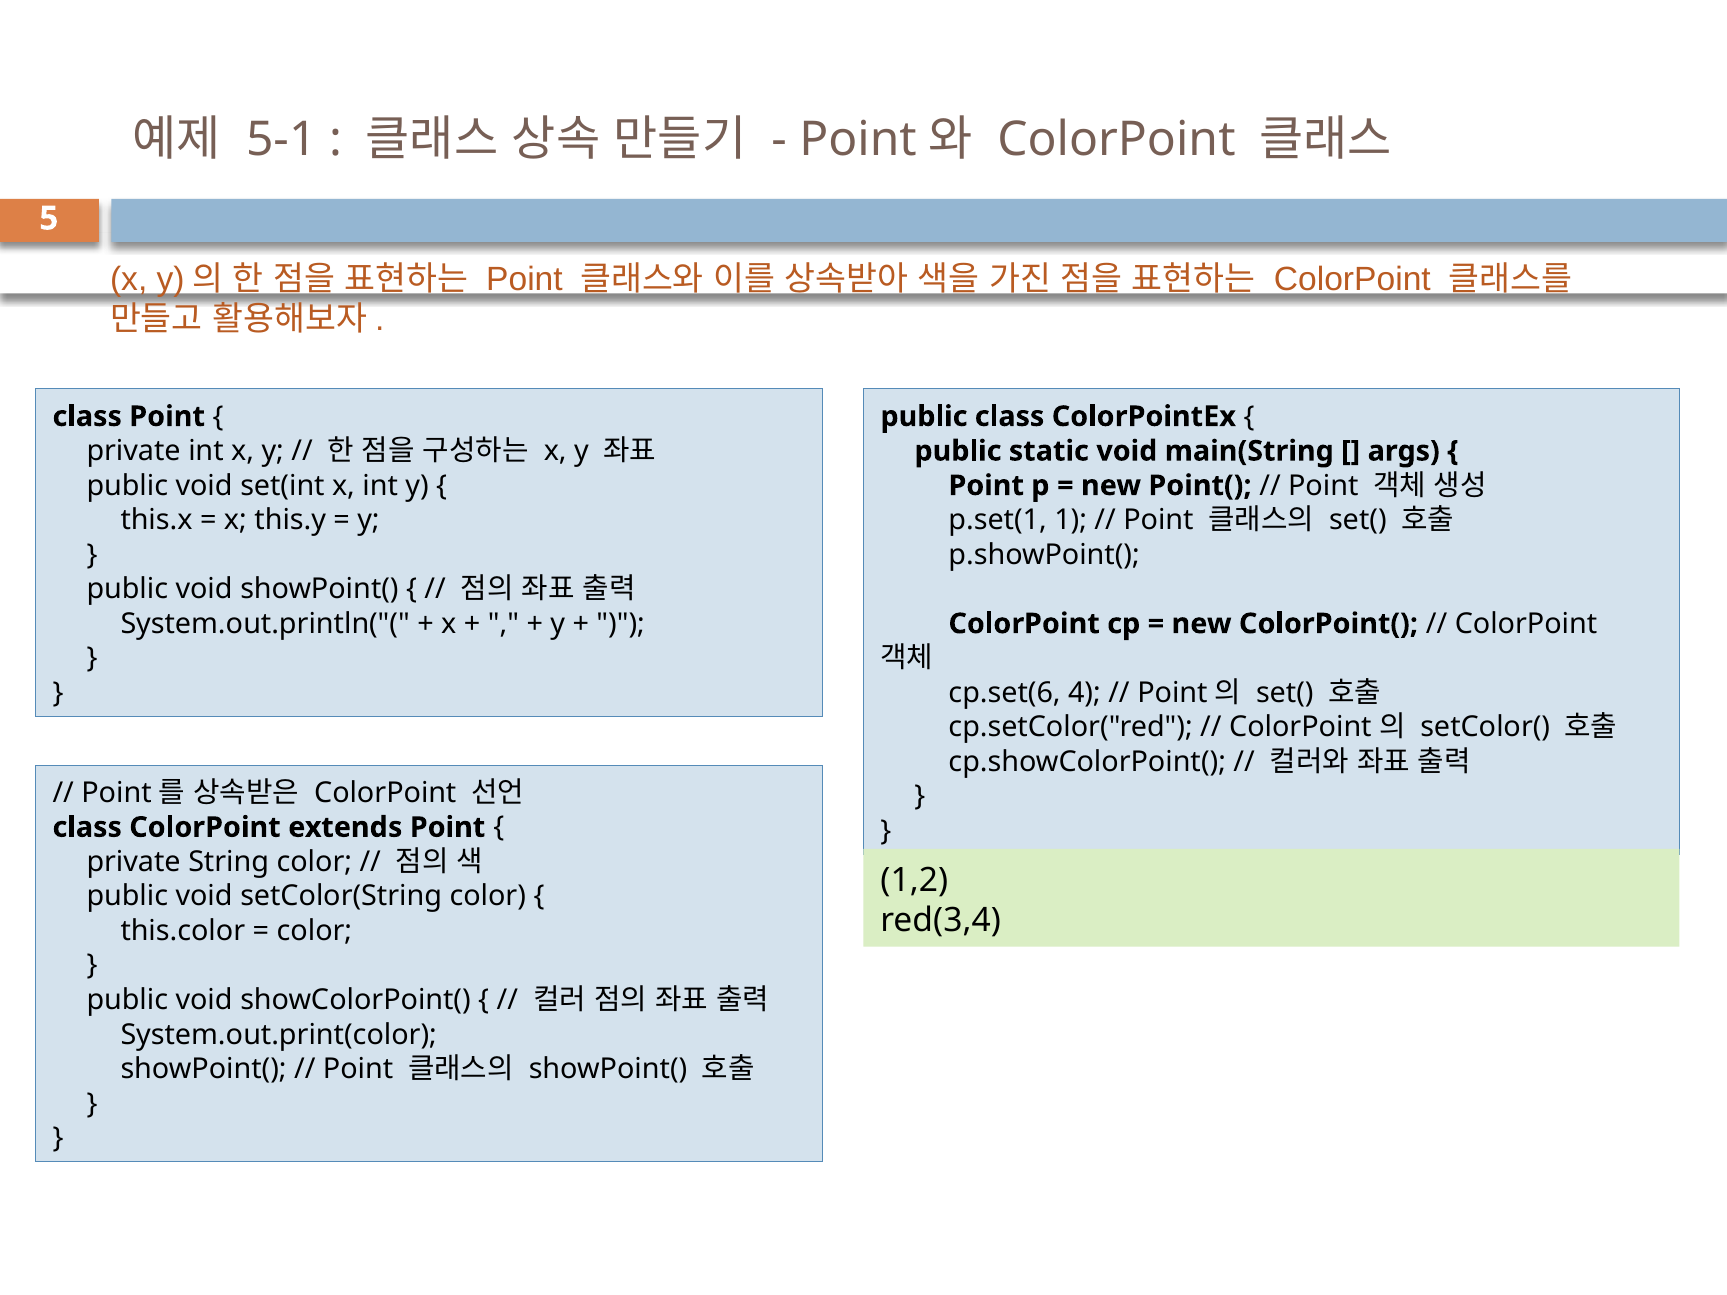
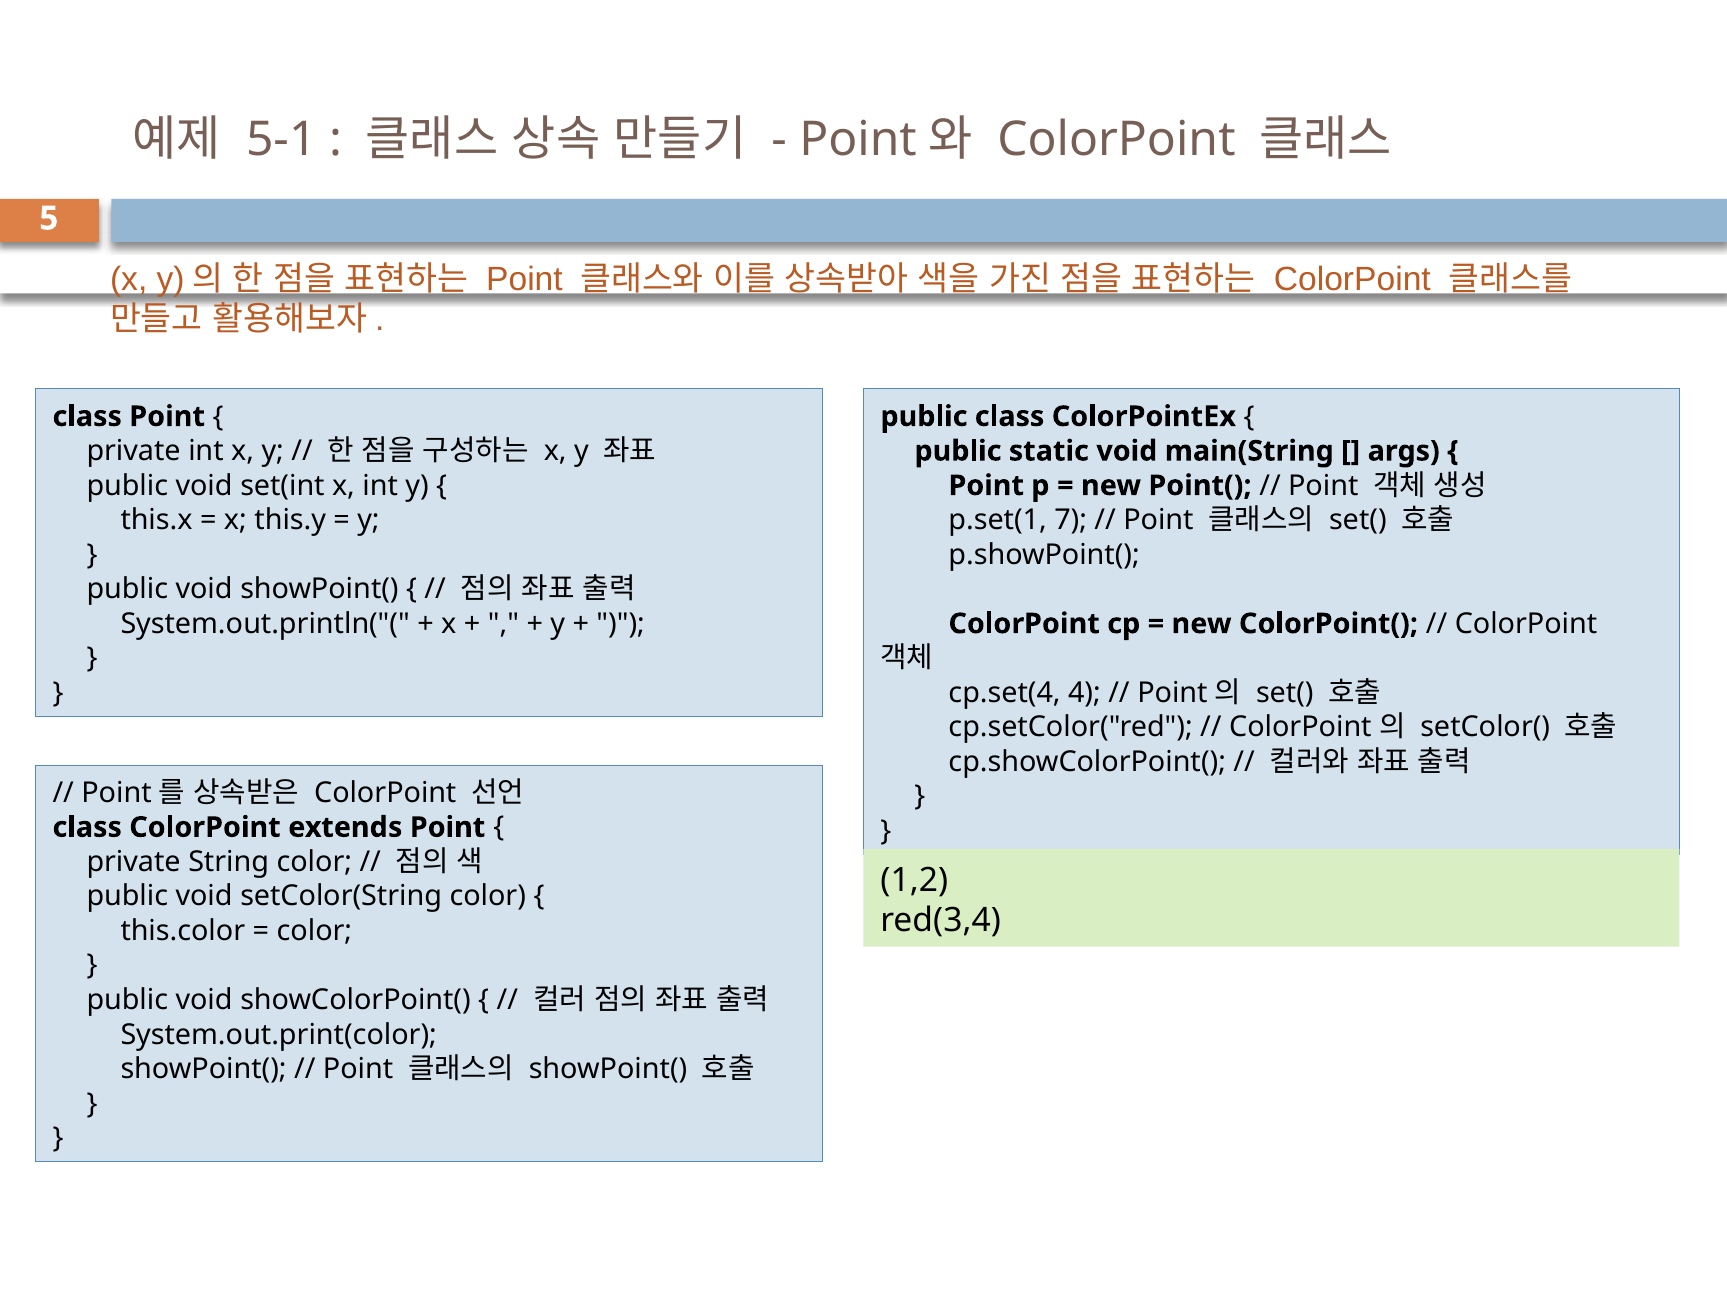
1: 1 -> 7
cp.set(6: cp.set(6 -> cp.set(4
